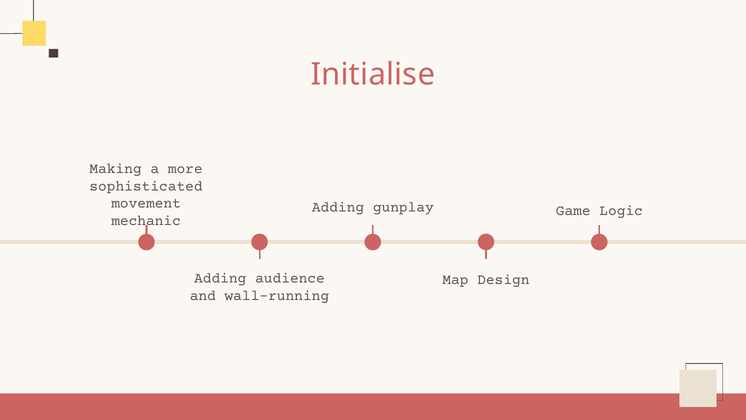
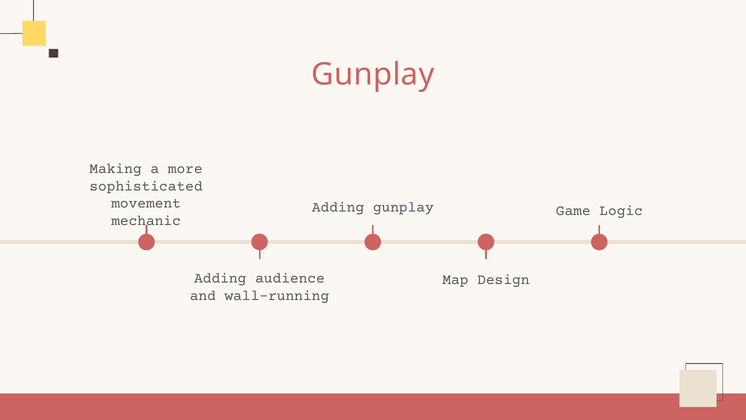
Initialise at (373, 74): Initialise -> Gunplay
